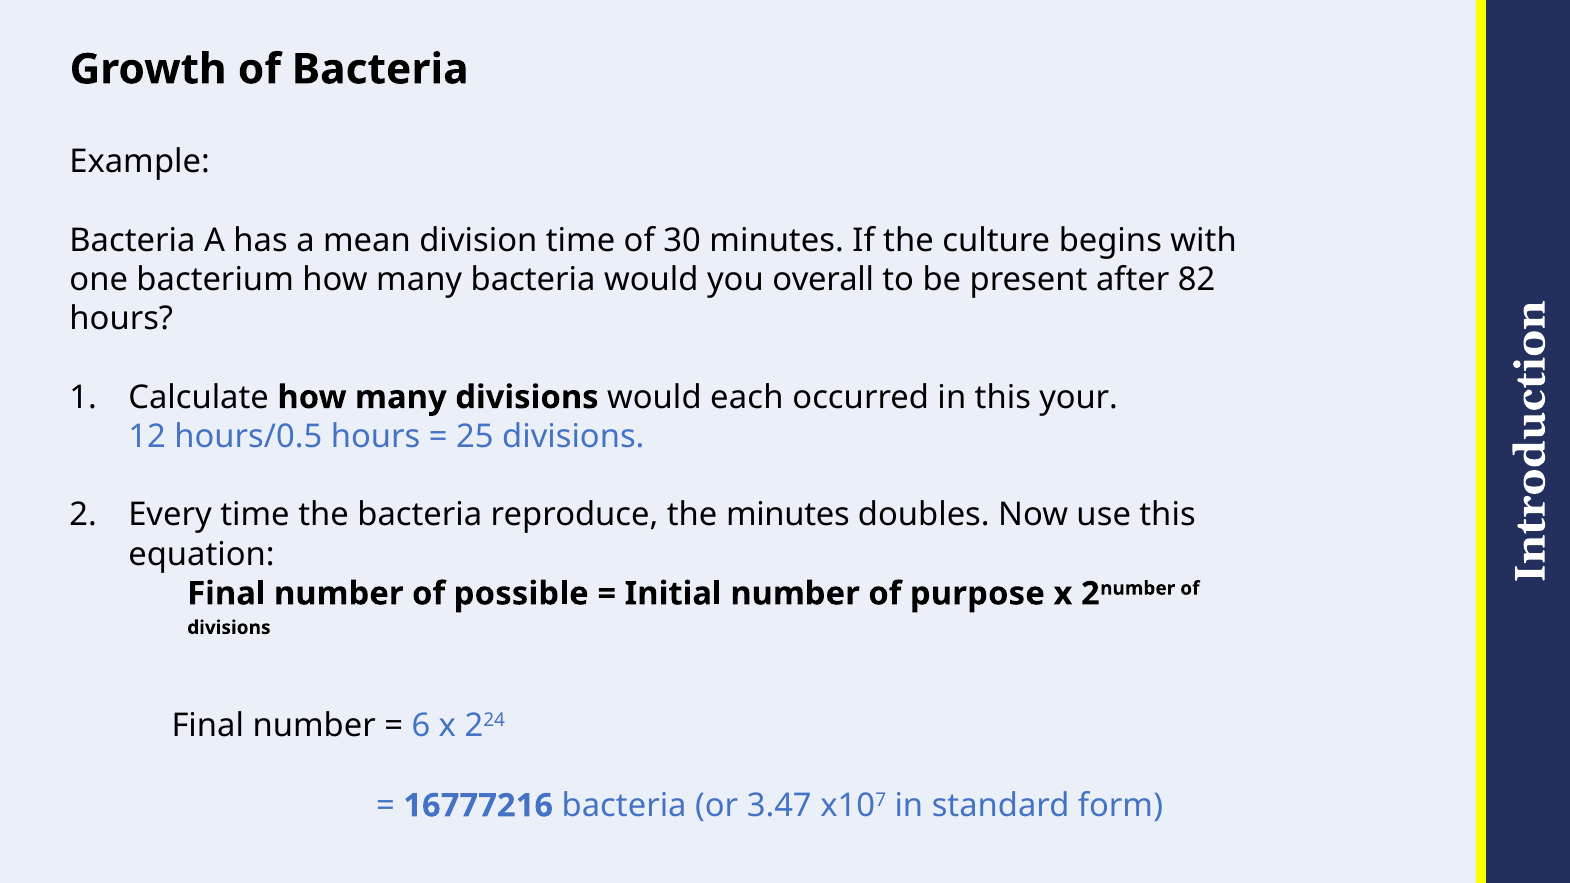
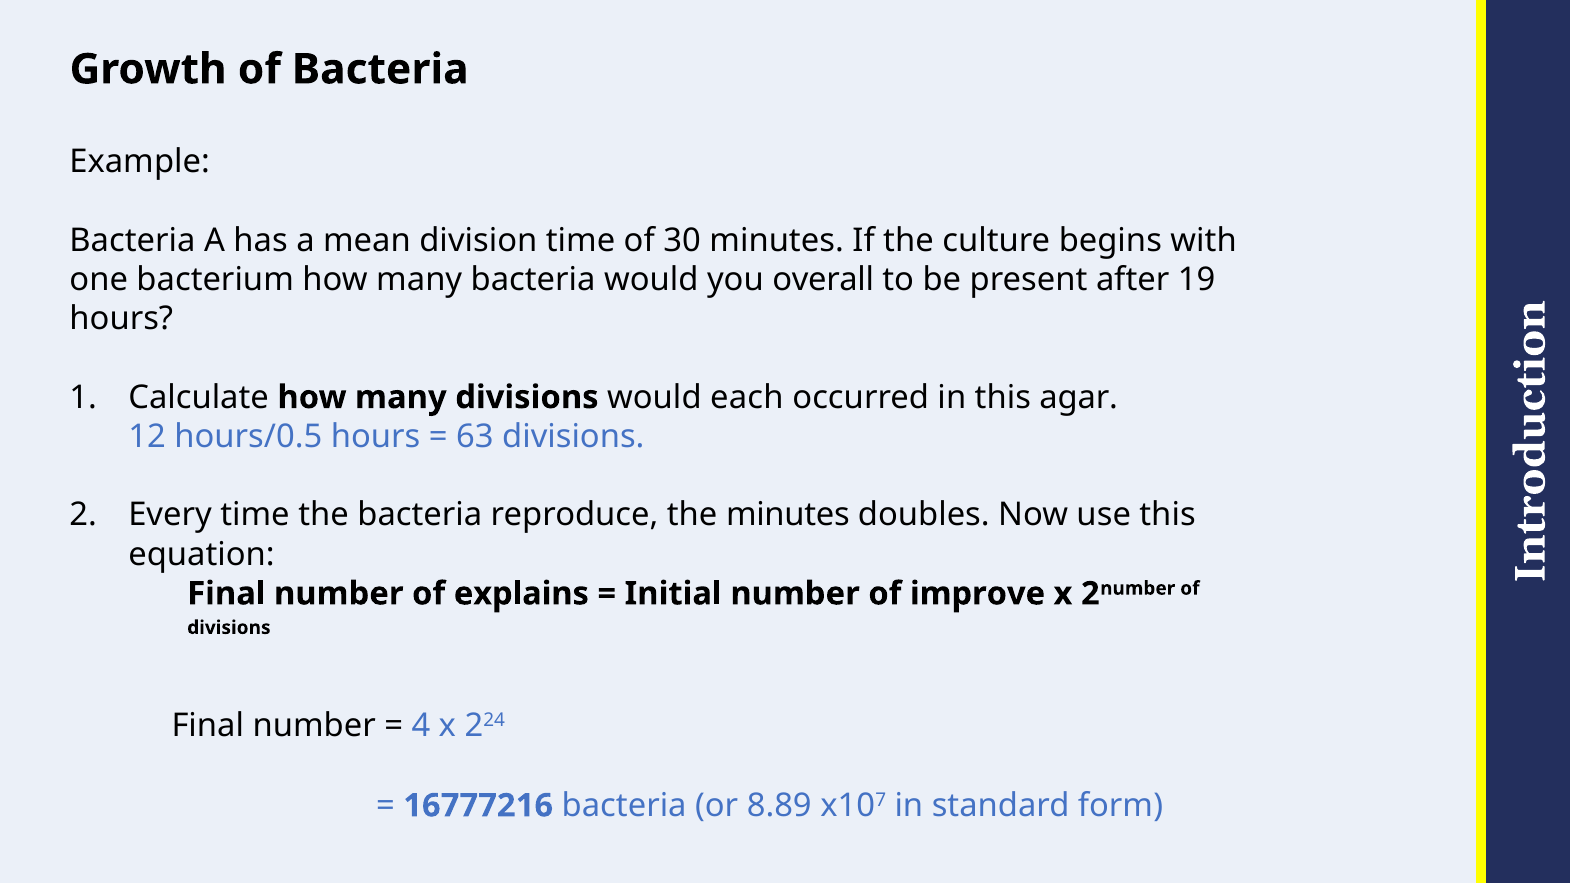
82: 82 -> 19
your: your -> agar
25: 25 -> 63
possible: possible -> explains
purpose: purpose -> improve
6: 6 -> 4
3.47: 3.47 -> 8.89
